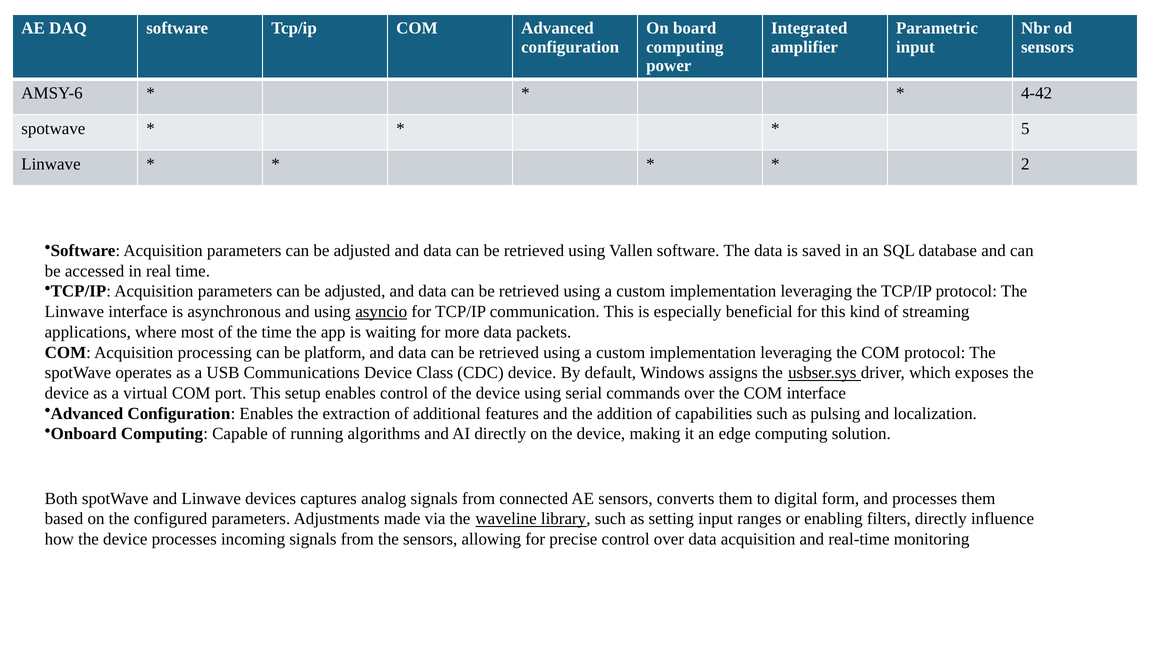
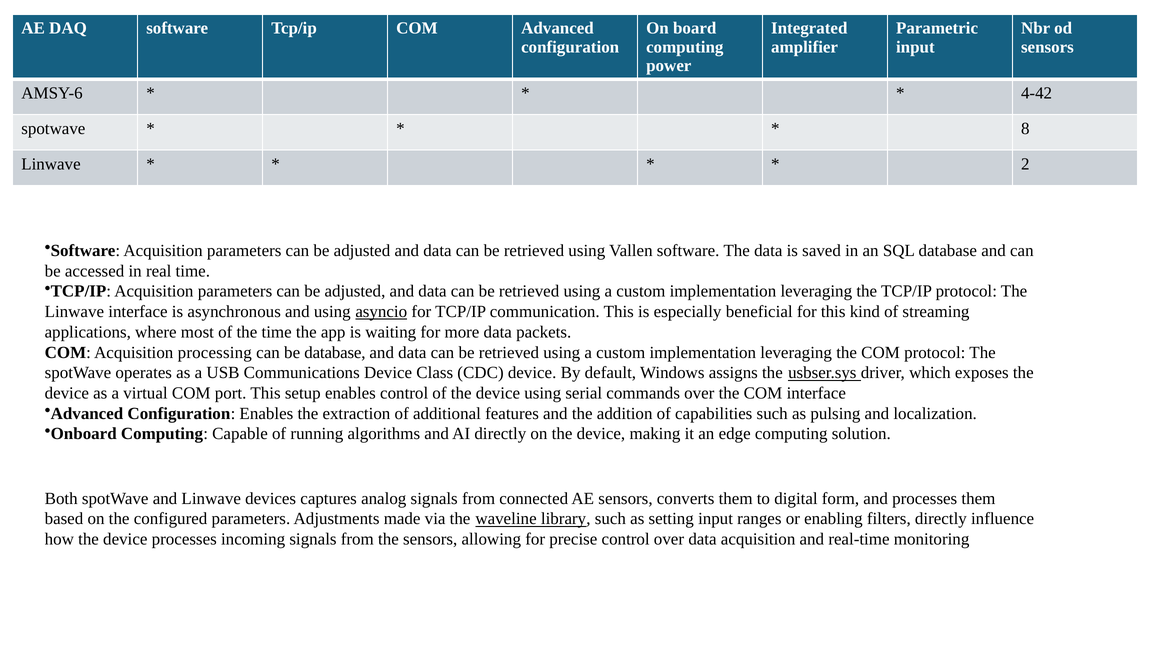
5: 5 -> 8
be platform: platform -> database
